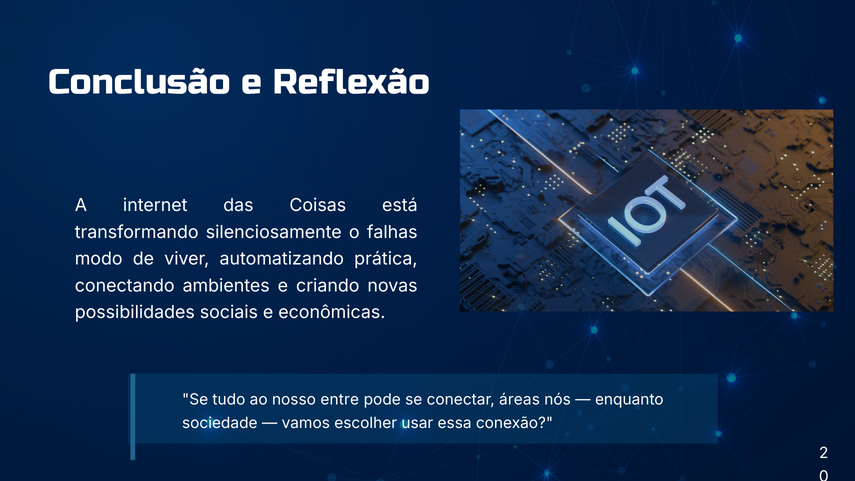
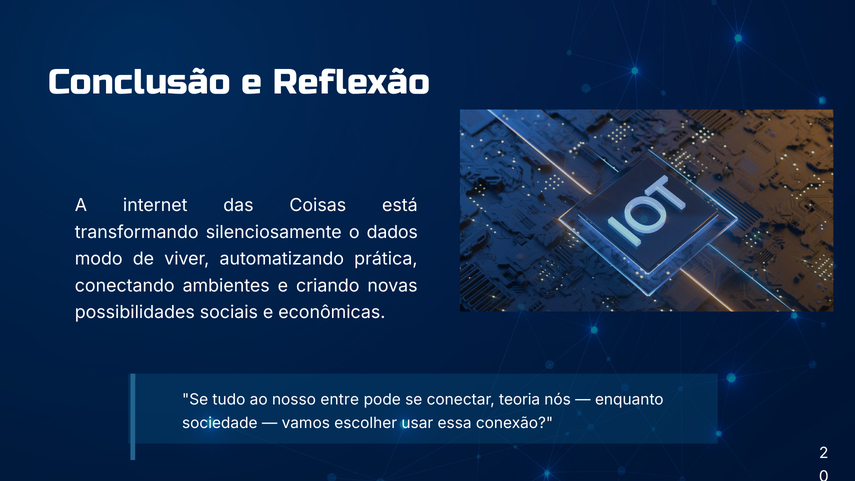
falhas: falhas -> dados
áreas: áreas -> teoria
